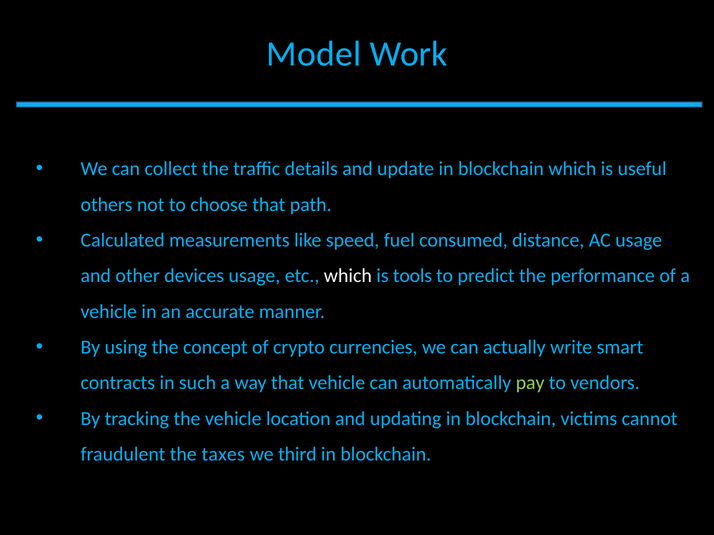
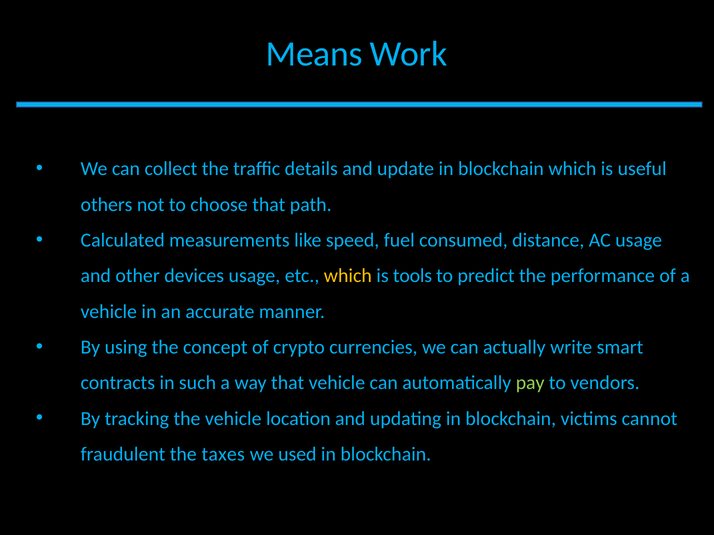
Model: Model -> Means
which at (348, 276) colour: white -> yellow
third: third -> used
